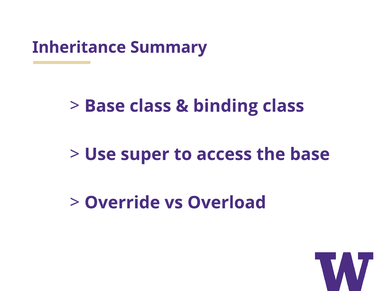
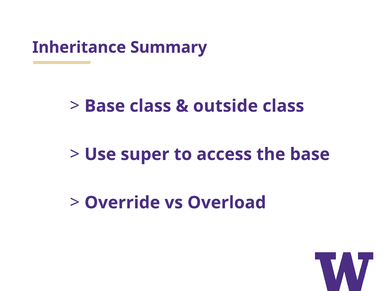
binding: binding -> outside
